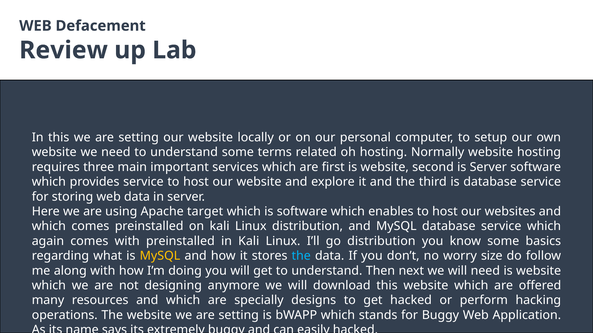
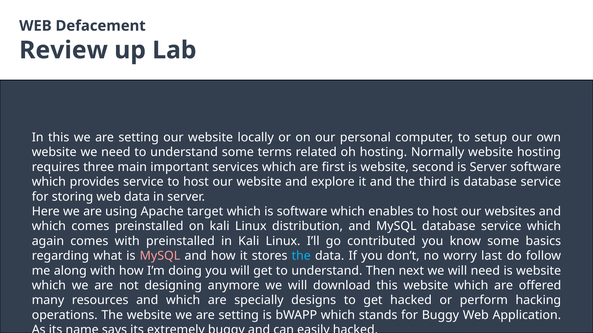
go distribution: distribution -> contributed
MySQL at (160, 256) colour: yellow -> pink
size: size -> last
